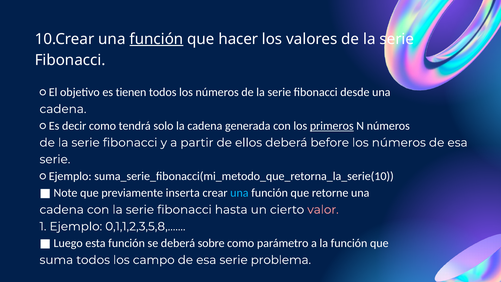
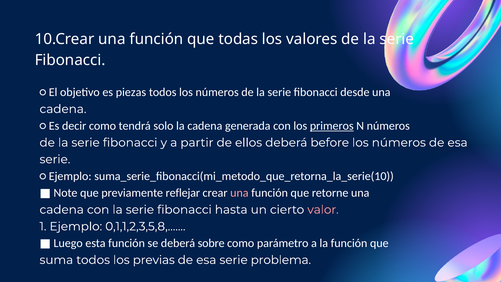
función at (156, 39) underline: present -> none
hacer: hacer -> todas
tienen: tienen -> piezas
inserta: inserta -> reflejar
una at (239, 193) colour: light blue -> pink
campo: campo -> previas
